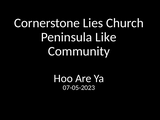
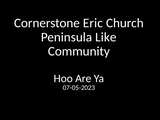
Lies: Lies -> Eric
